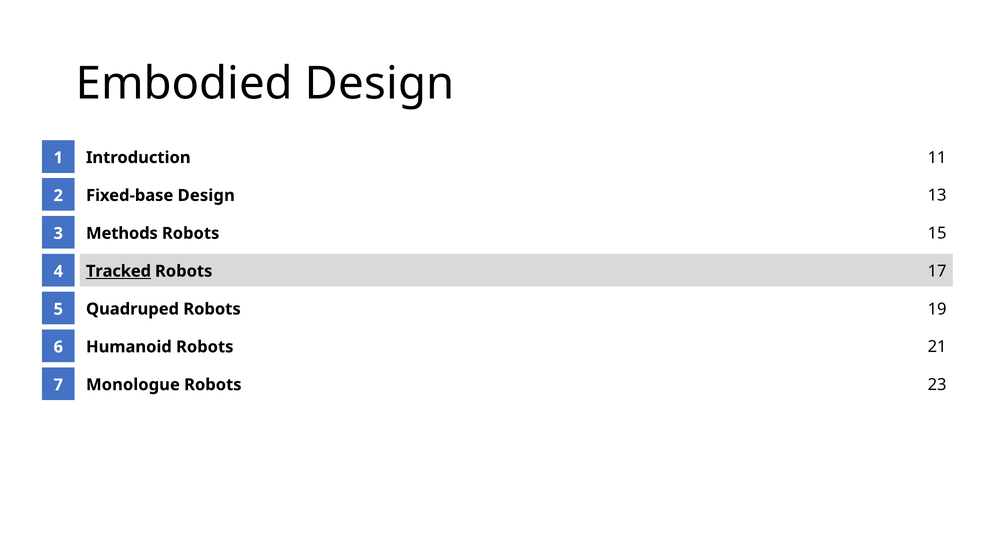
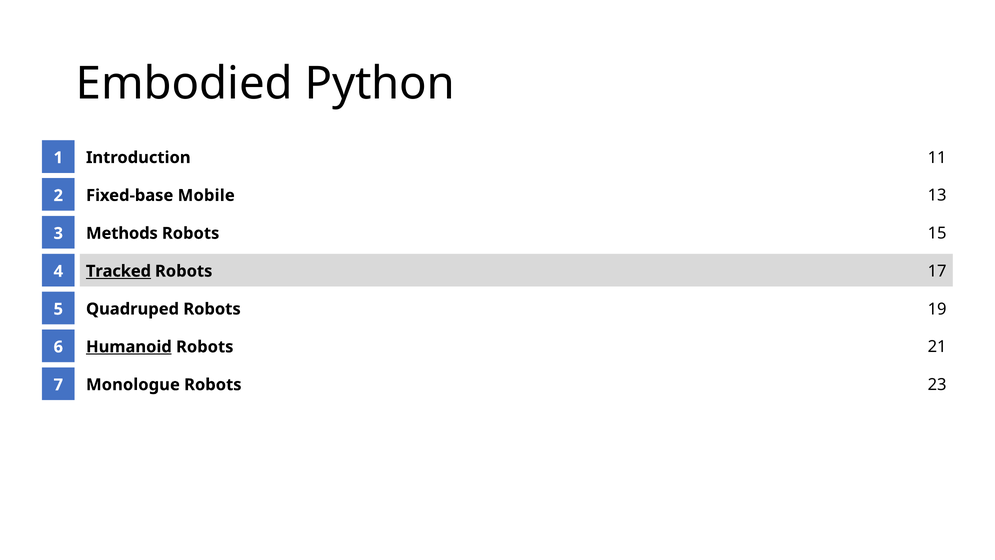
Embodied Design: Design -> Python
Fixed-base Design: Design -> Mobile
Humanoid underline: none -> present
